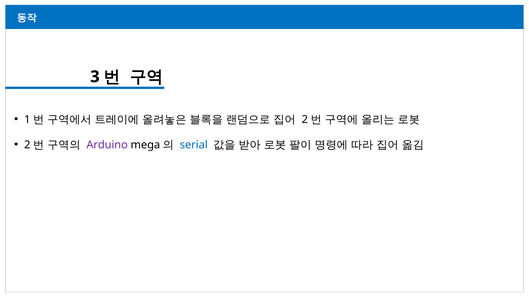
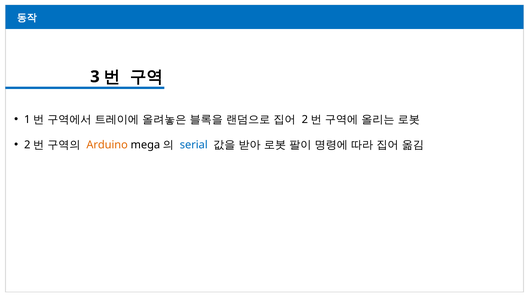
Arduino colour: purple -> orange
